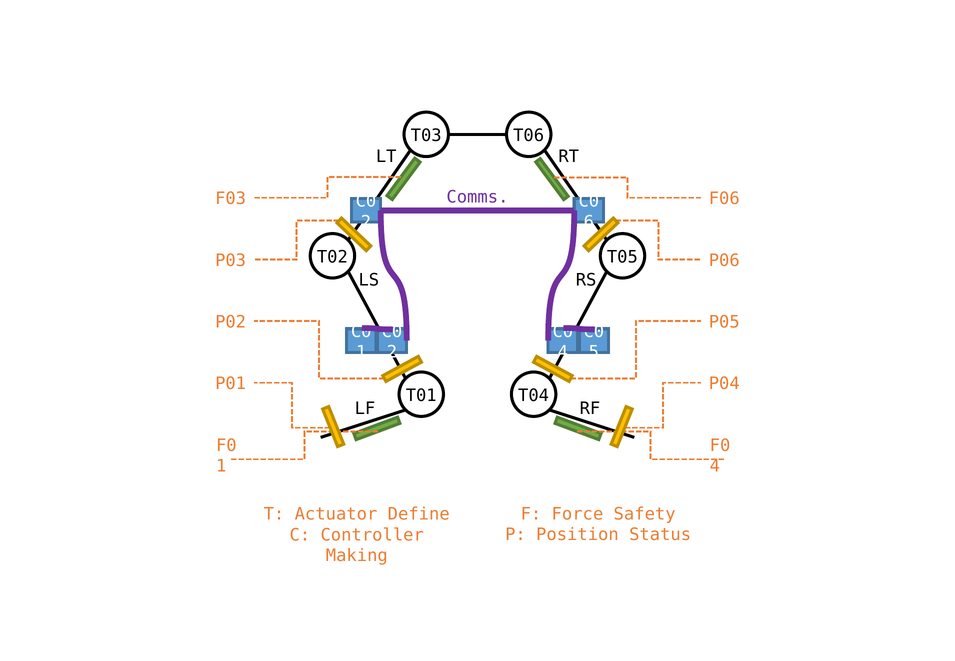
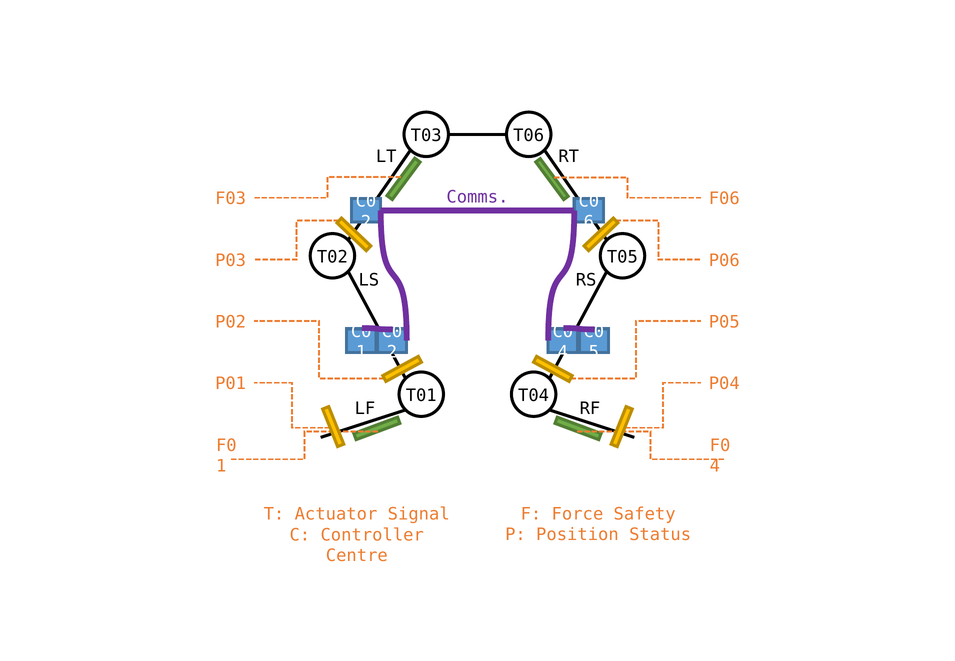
Define: Define -> Signal
Making: Making -> Centre
